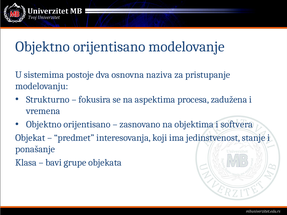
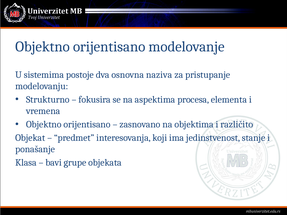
zadužena: zadužena -> elementa
softvera: softvera -> različito
